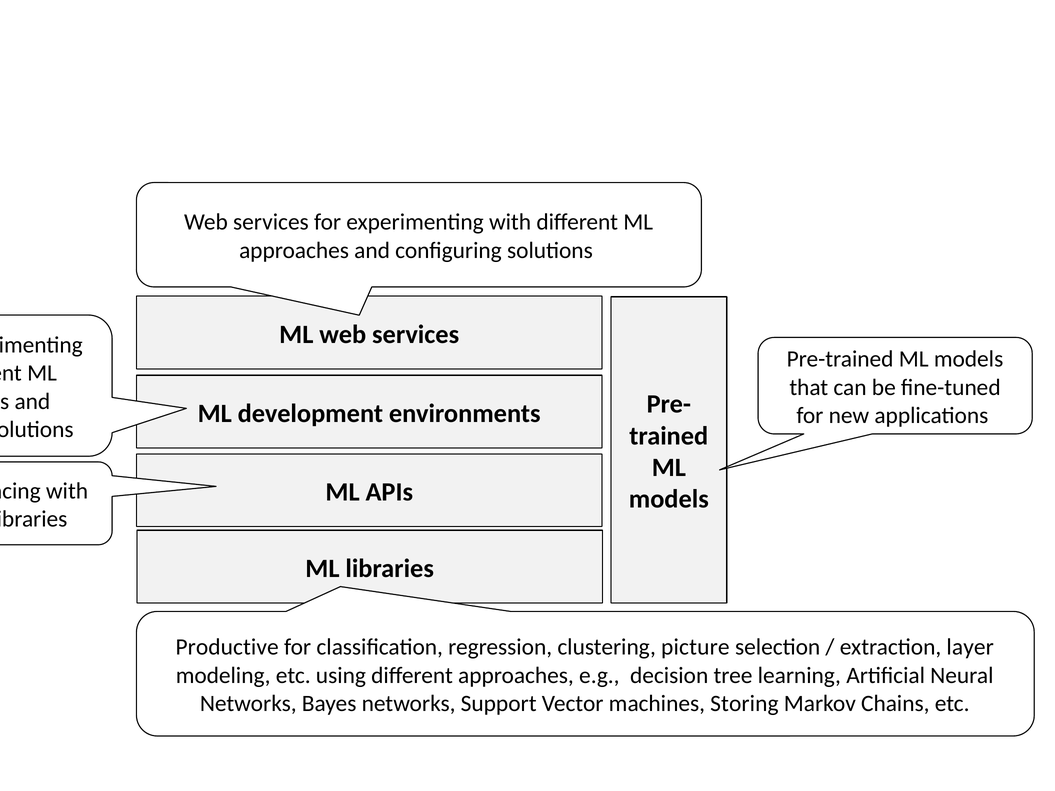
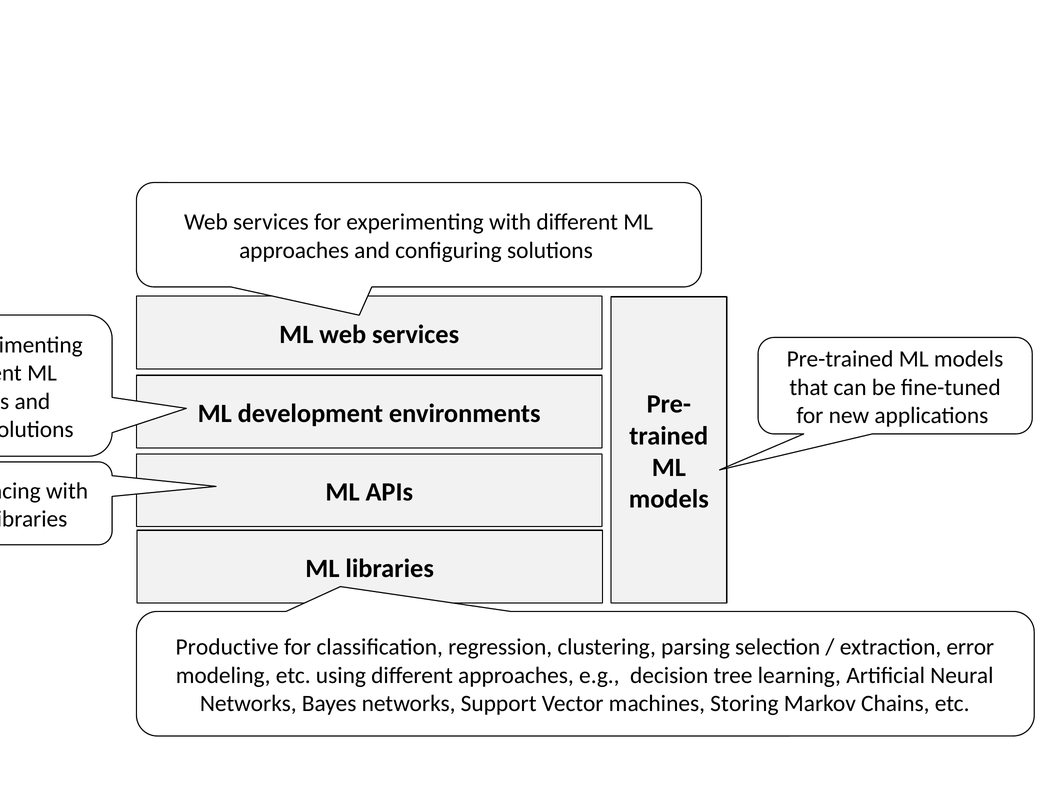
picture: picture -> parsing
layer: layer -> error
